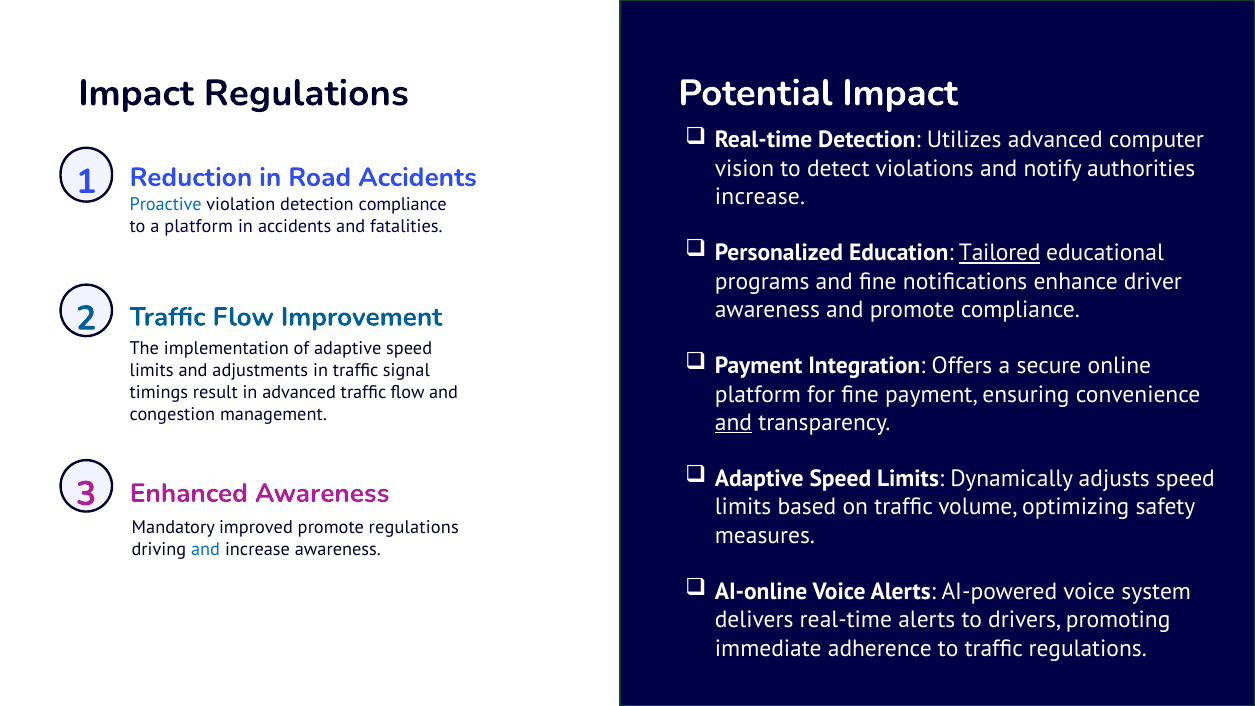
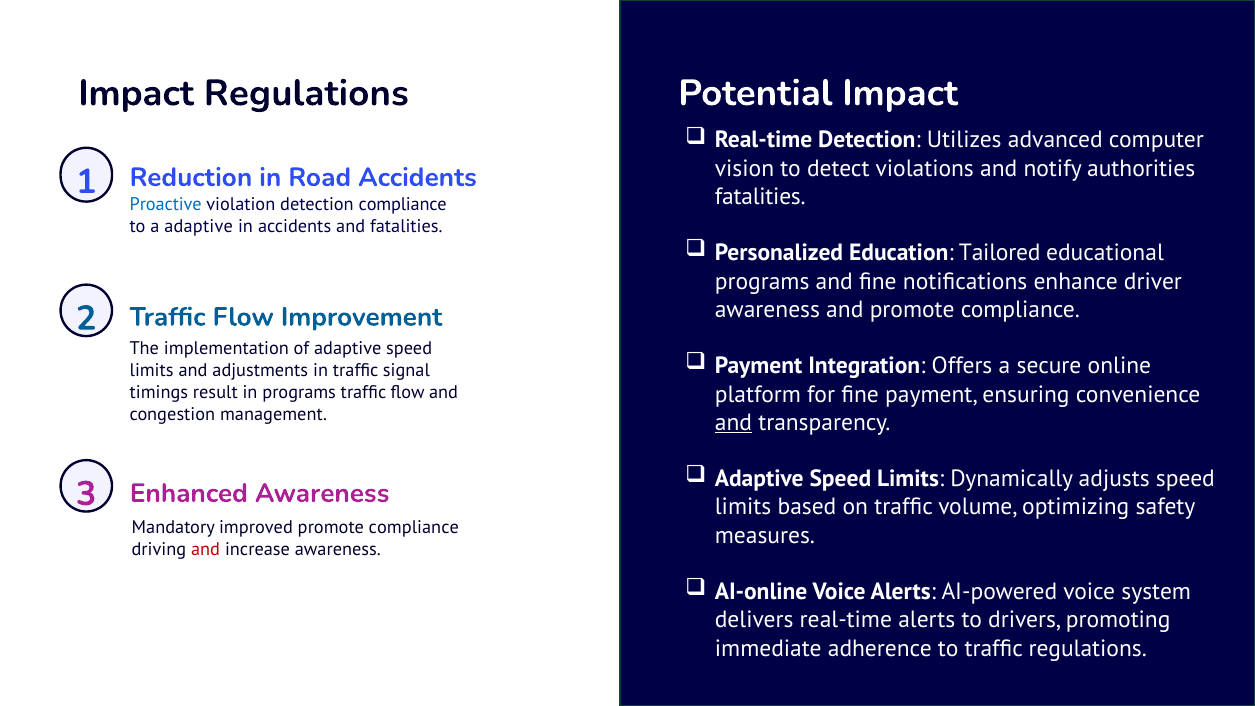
increase at (760, 197): increase -> fatalities
a platform: platform -> adaptive
Tailored underline: present -> none
in advanced: advanced -> programs
regulations at (414, 528): regulations -> compliance
and at (206, 550) colour: blue -> red
